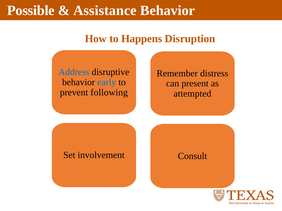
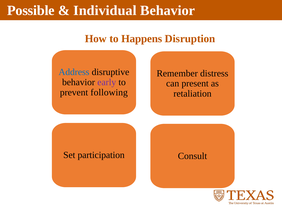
Assistance: Assistance -> Individual
early colour: blue -> purple
attempted: attempted -> retaliation
involvement: involvement -> participation
